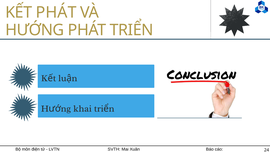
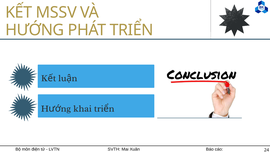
KẾT PHÁT: PHÁT -> MSSV
